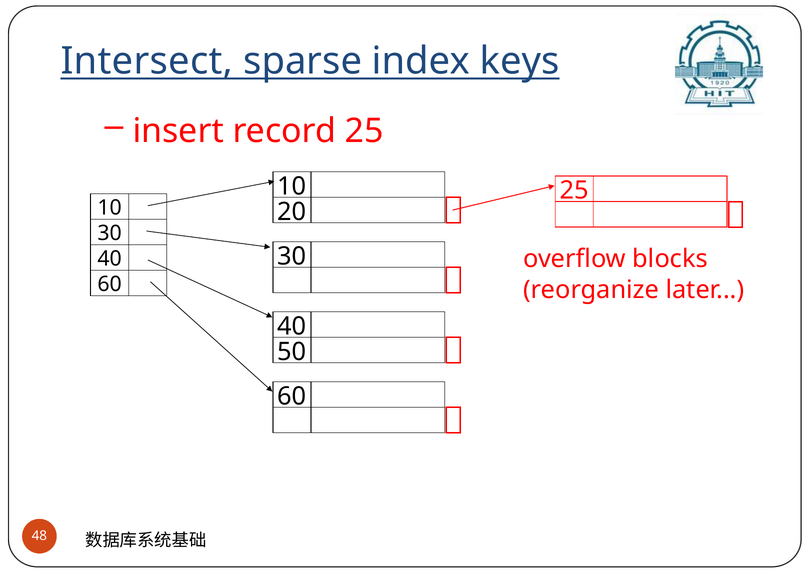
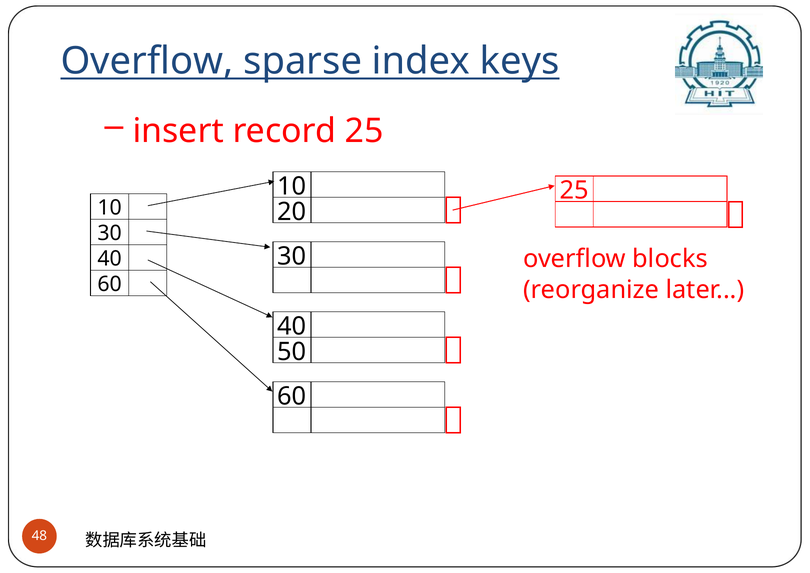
Intersect at (147, 61): Intersect -> Overflow
